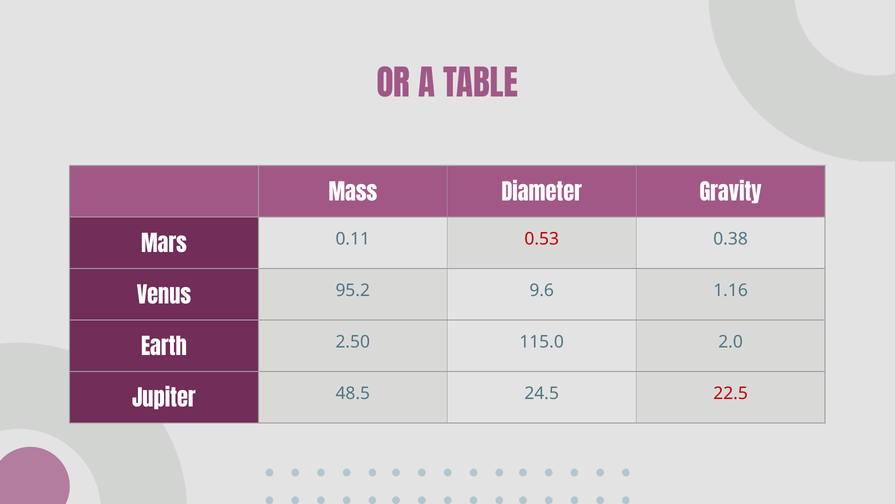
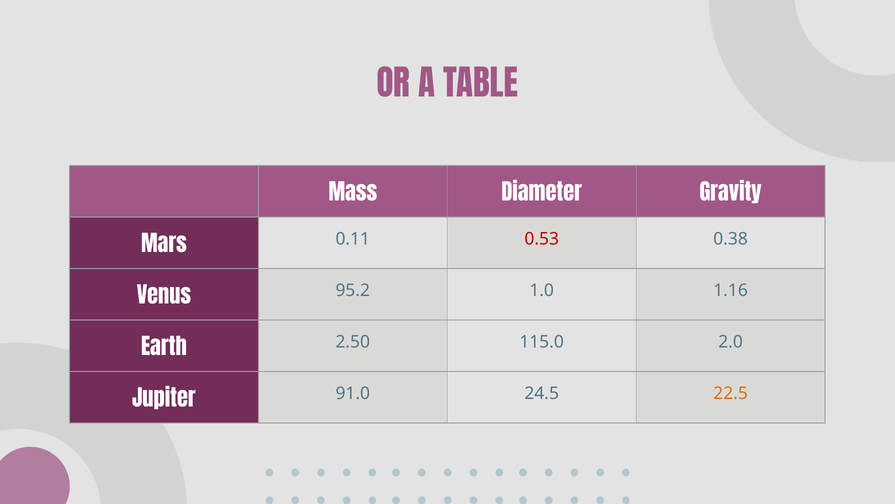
9.6: 9.6 -> 1.0
48.5: 48.5 -> 91.0
22.5 colour: red -> orange
